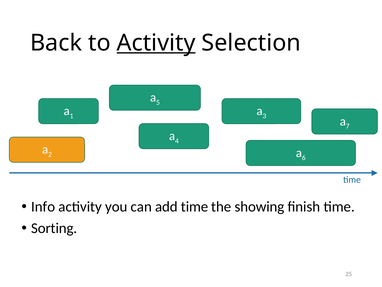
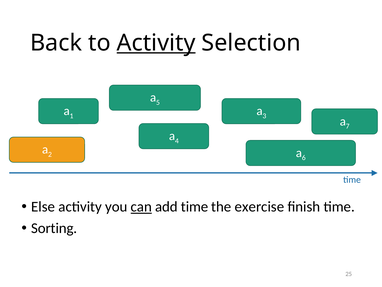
Info: Info -> Else
can underline: none -> present
showing: showing -> exercise
